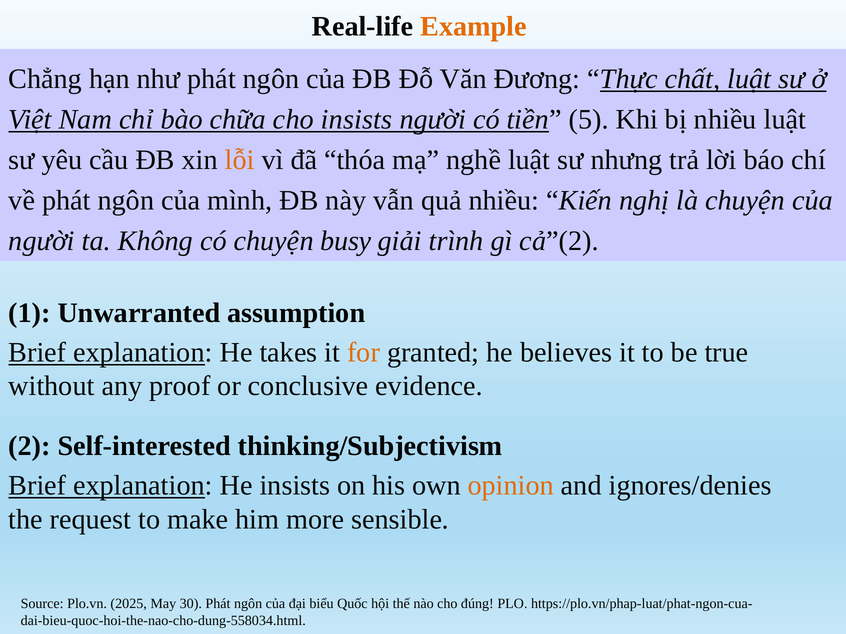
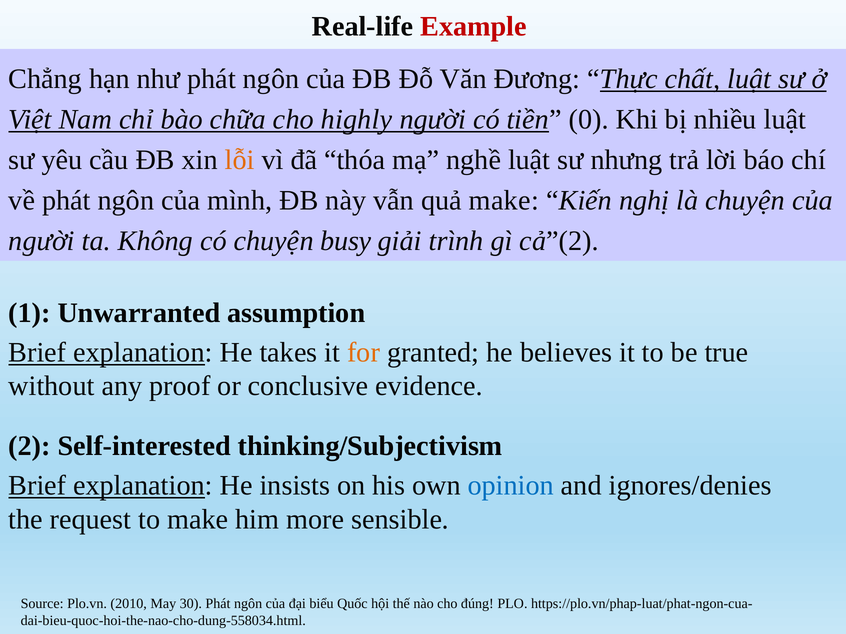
Example colour: orange -> red
cho insists: insists -> highly
5: 5 -> 0
quả nhiều: nhiều -> make
opinion colour: orange -> blue
2025: 2025 -> 2010
